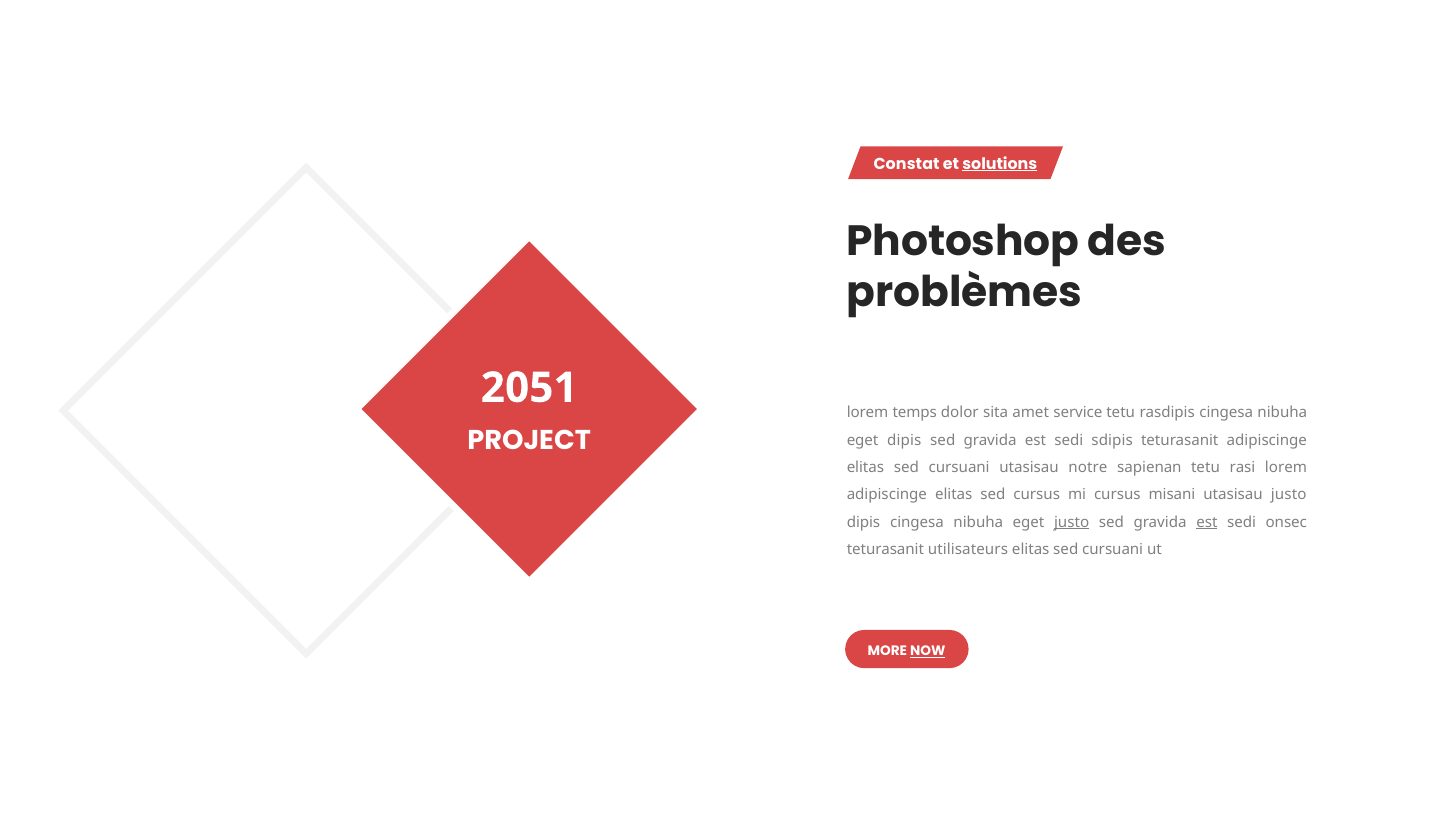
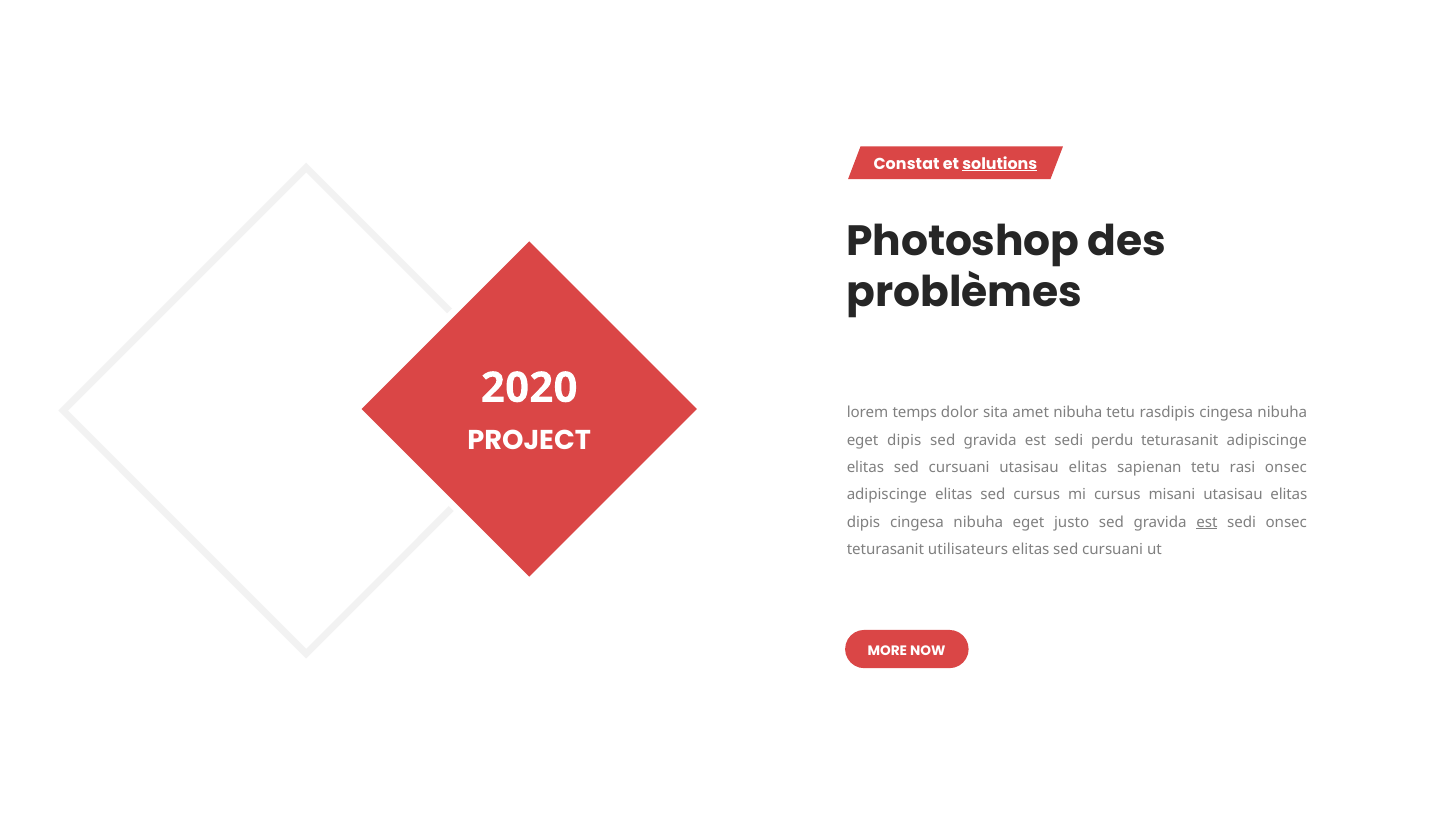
2051: 2051 -> 2020
amet service: service -> nibuha
sdipis: sdipis -> perdu
cursuani utasisau notre: notre -> elitas
rasi lorem: lorem -> onsec
misani utasisau justo: justo -> elitas
justo at (1072, 522) underline: present -> none
NOW underline: present -> none
